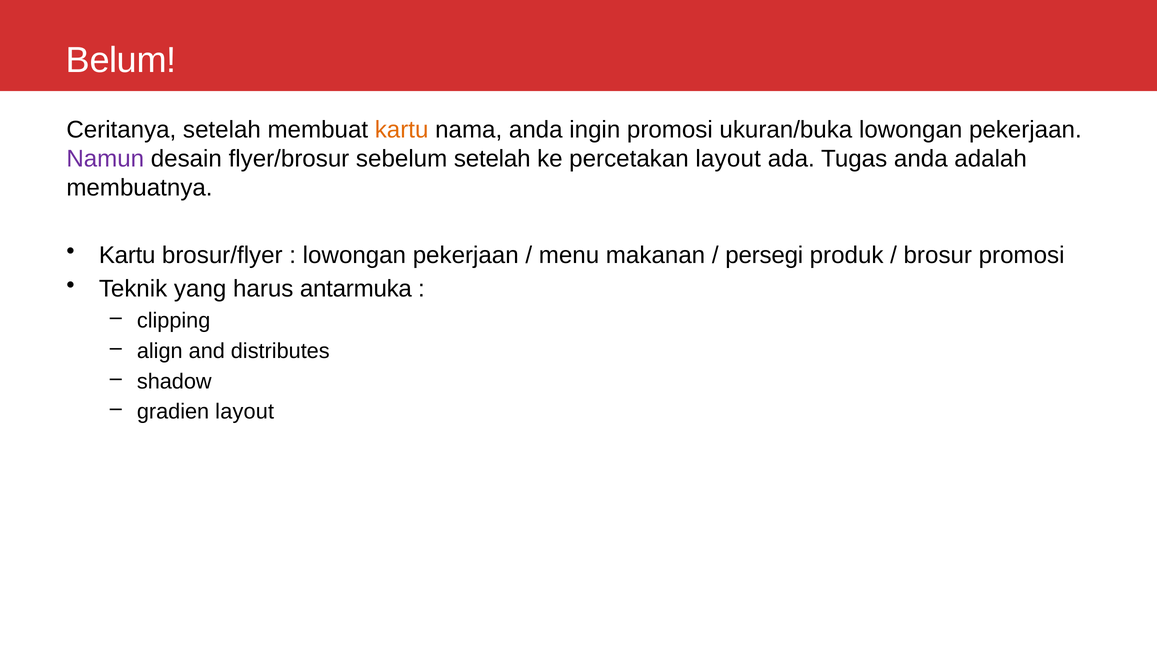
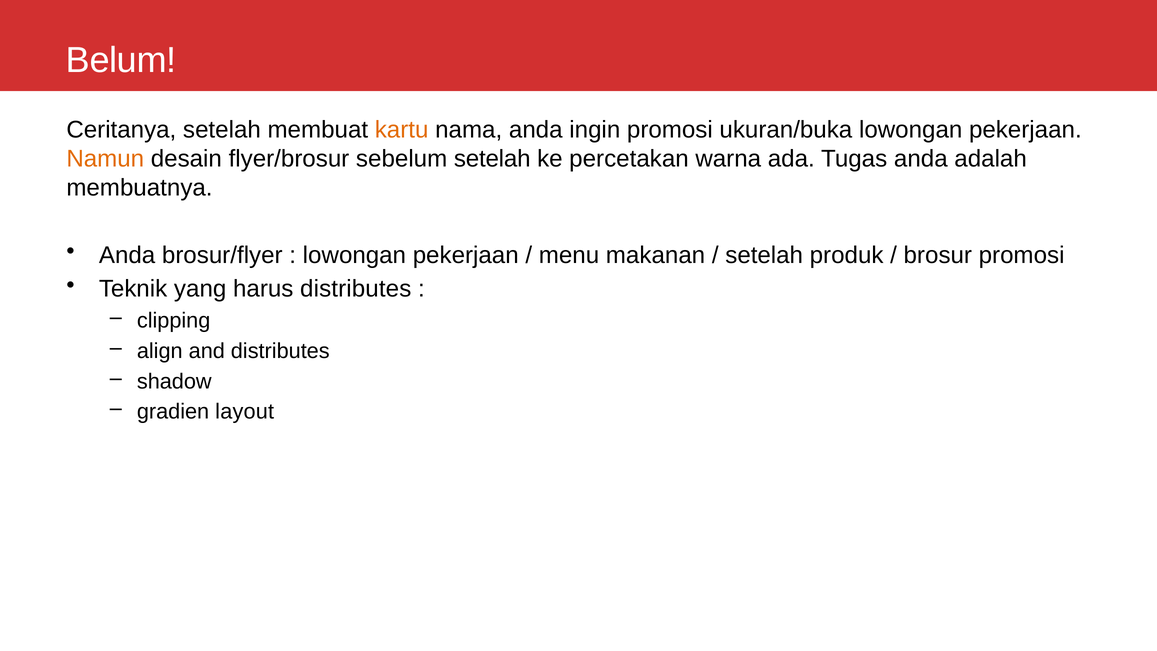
Namun colour: purple -> orange
percetakan layout: layout -> warna
Kartu at (127, 255): Kartu -> Anda
persegi at (764, 255): persegi -> setelah
harus antarmuka: antarmuka -> distributes
